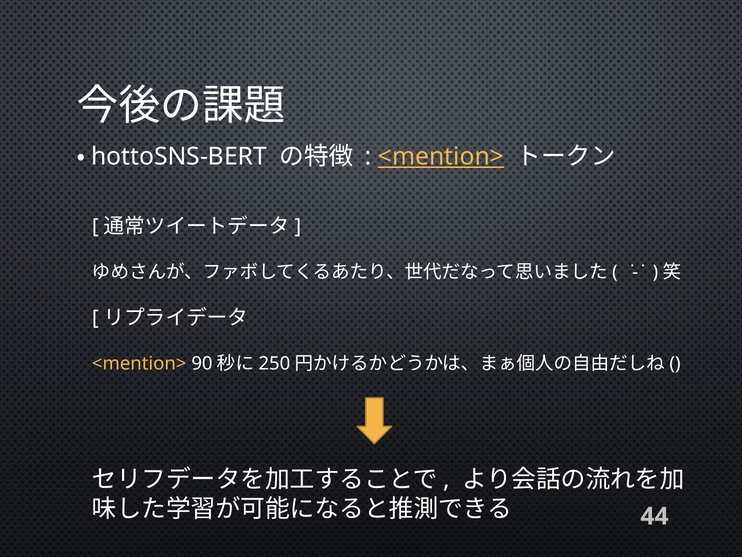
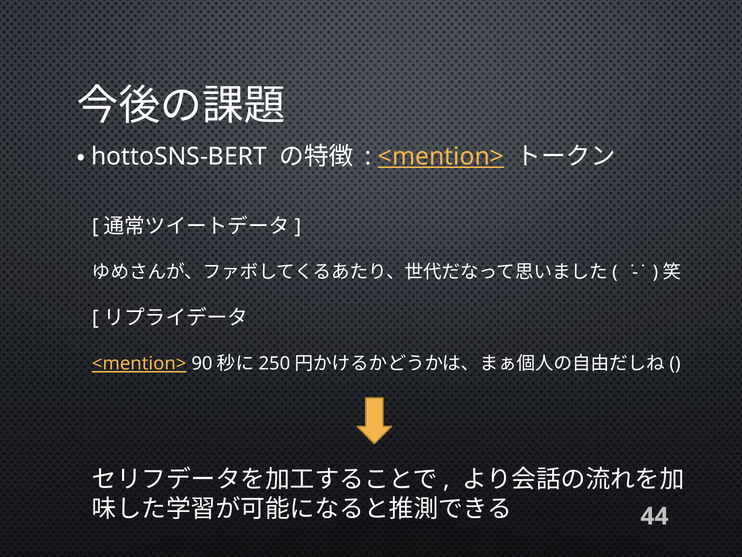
<mention> at (139, 363) underline: none -> present
